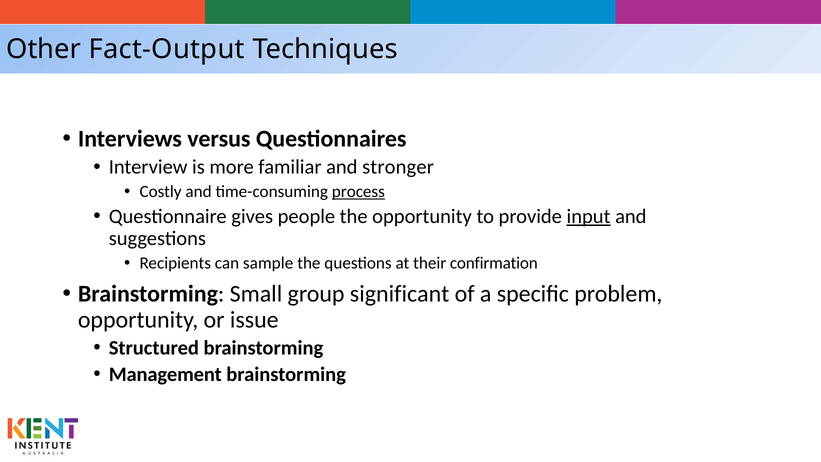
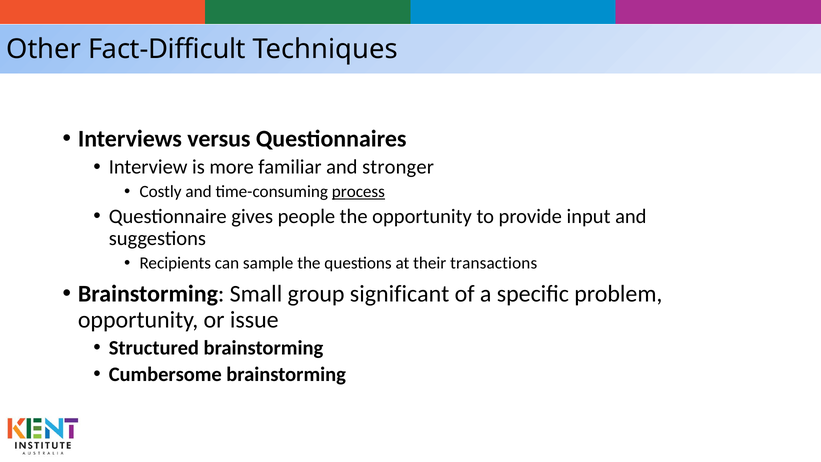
Fact-Output: Fact-Output -> Fact-Difficult
input underline: present -> none
confirmation: confirmation -> transactions
Management: Management -> Cumbersome
